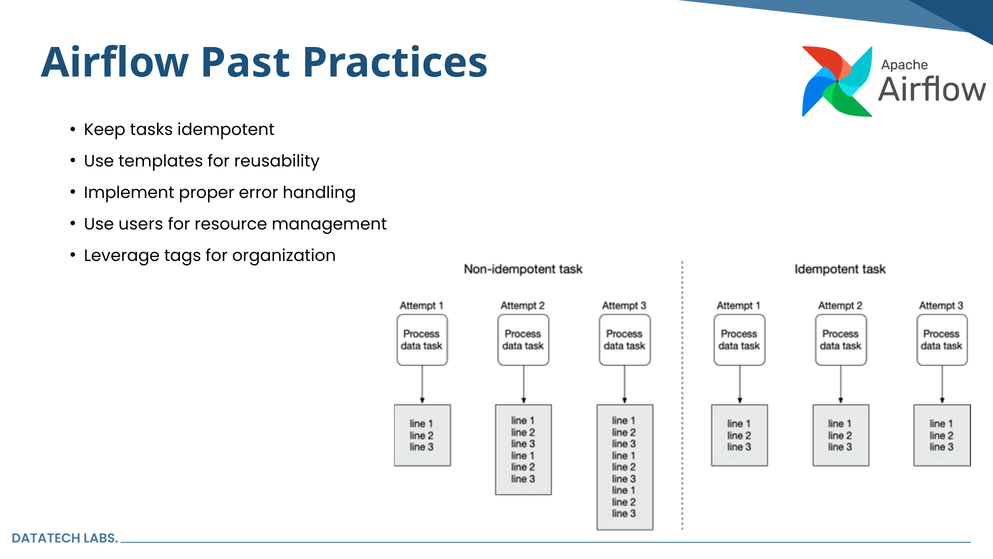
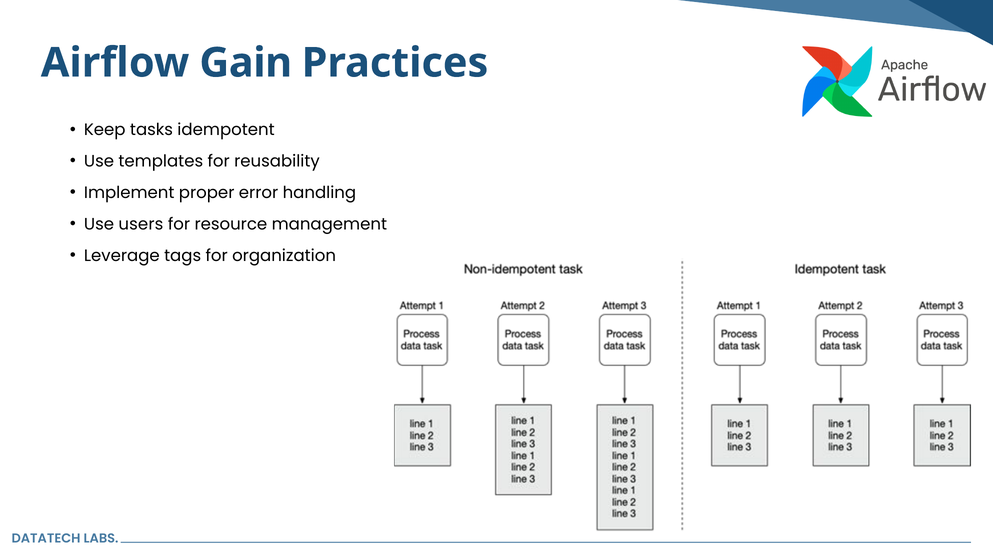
Past: Past -> Gain
